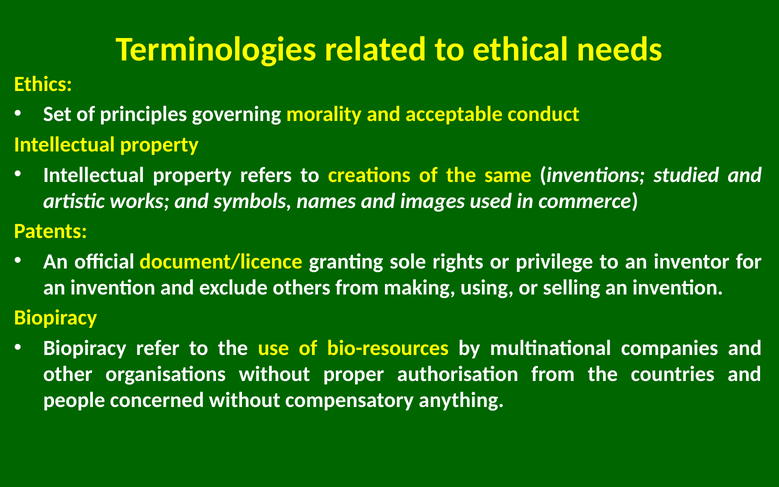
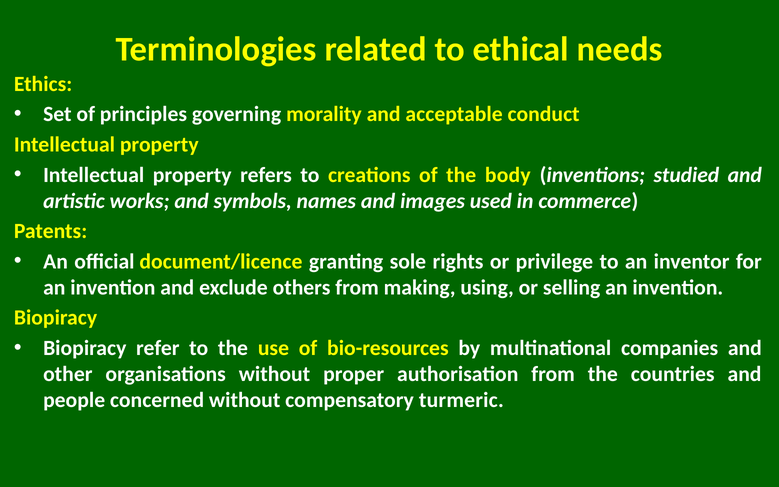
same: same -> body
anything: anything -> turmeric
